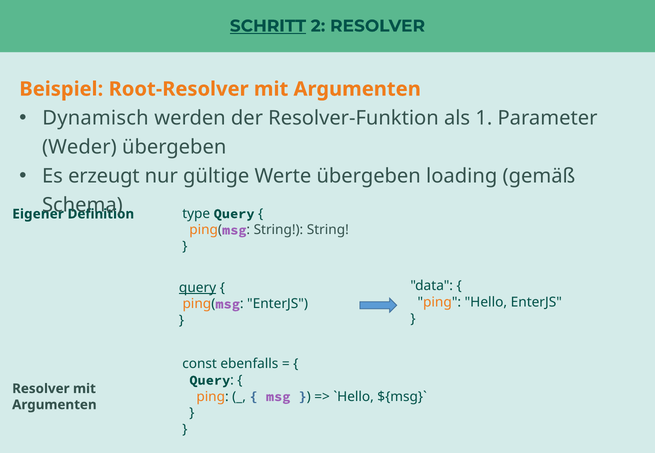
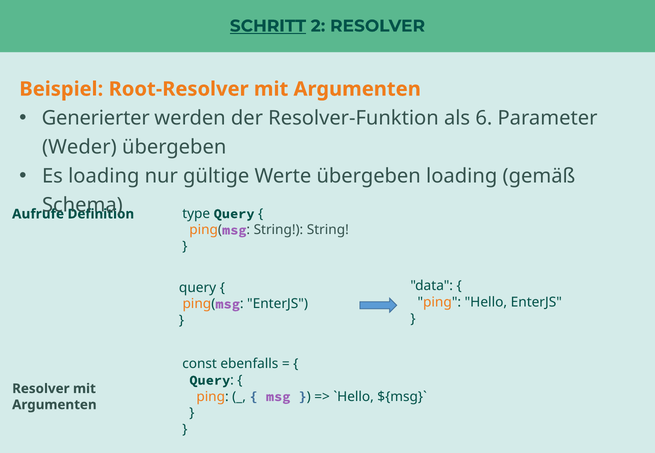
Dynamisch: Dynamisch -> Generierter
1: 1 -> 6
Es erzeugt: erzeugt -> loading
Eigener: Eigener -> Aufrufe
query at (198, 288) underline: present -> none
